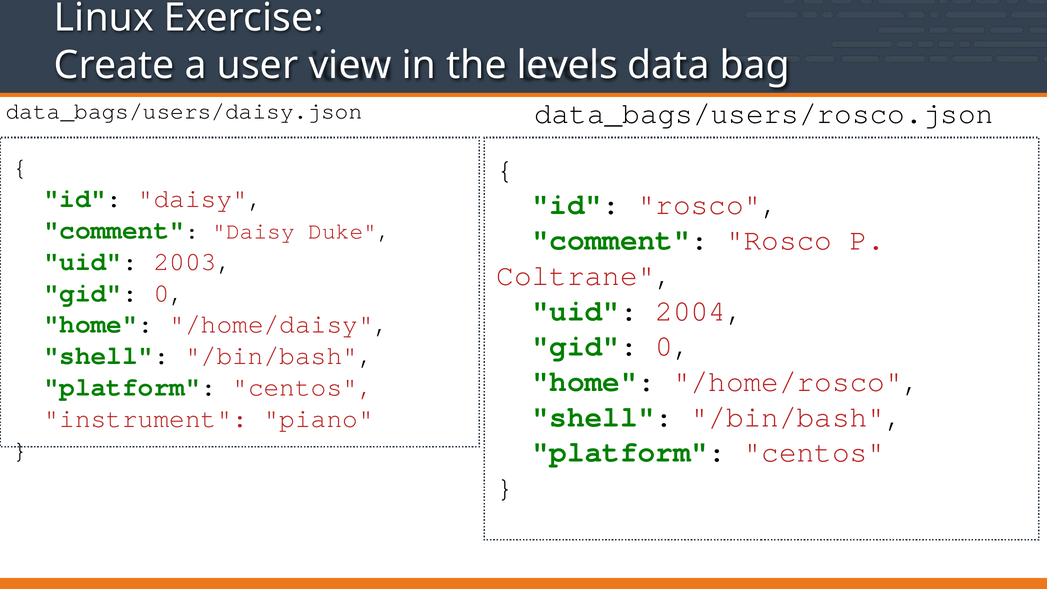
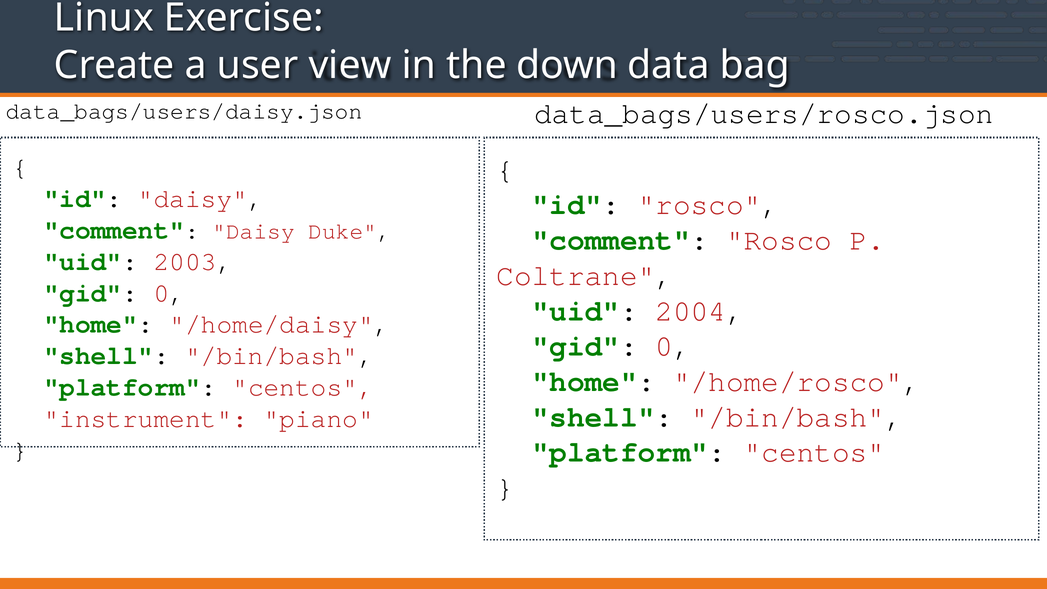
levels: levels -> down
